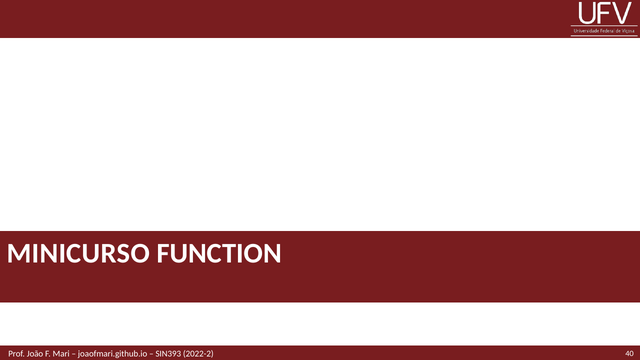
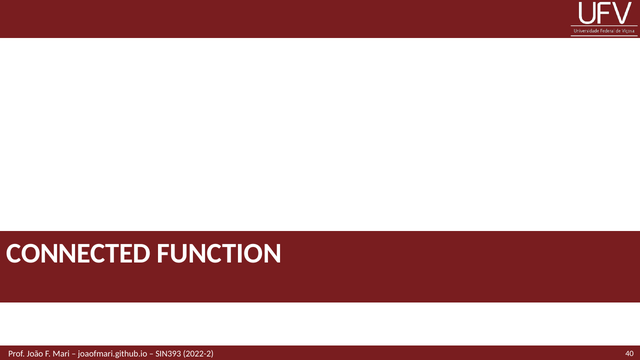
MINICURSO: MINICURSO -> CONNECTED
